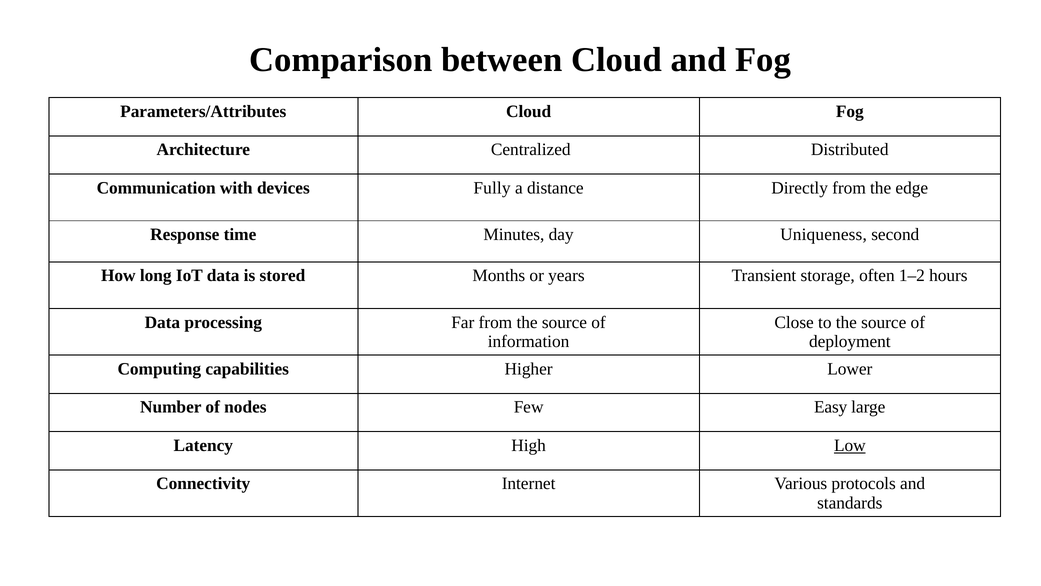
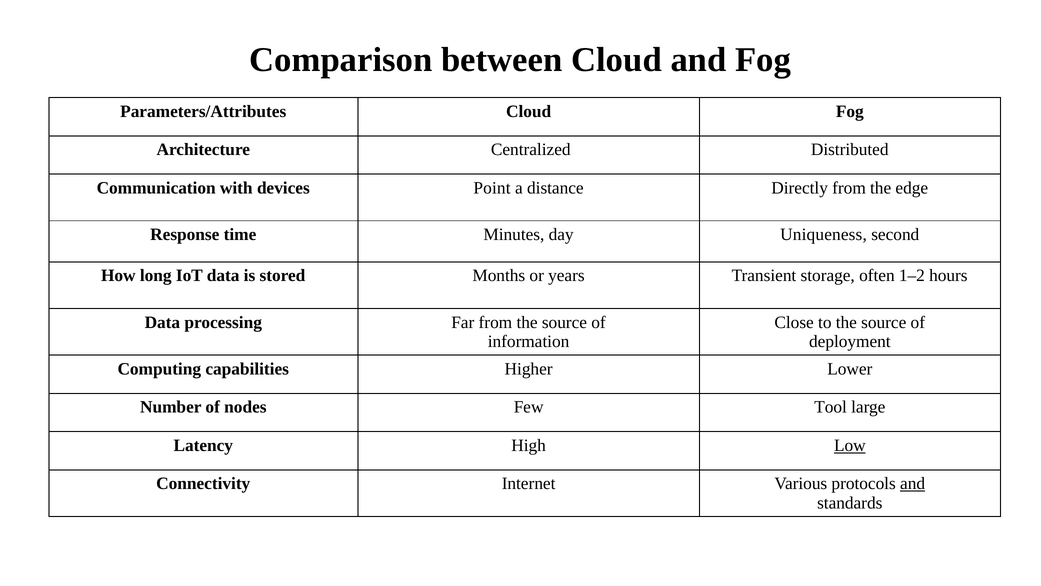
Fully: Fully -> Point
Easy: Easy -> Tool
and at (913, 483) underline: none -> present
